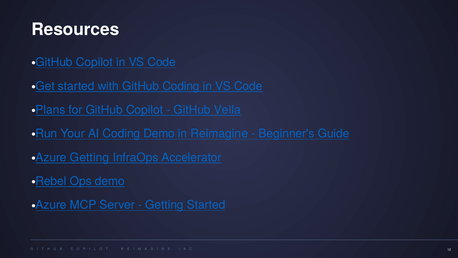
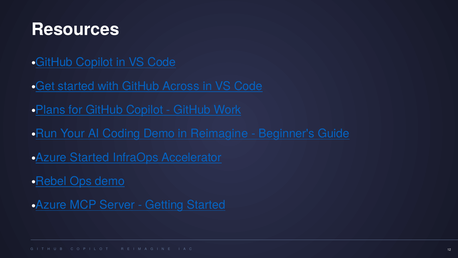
GitHub Coding: Coding -> Across
Vella: Vella -> Work
Azure Getting: Getting -> Started
